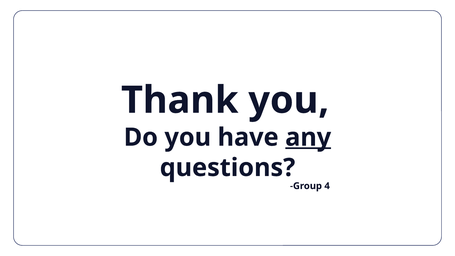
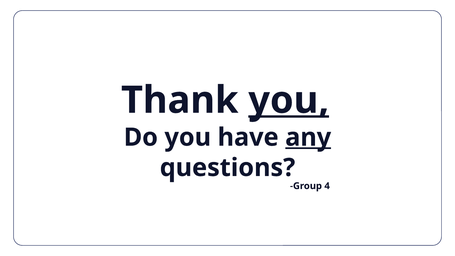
you at (289, 100) underline: none -> present
